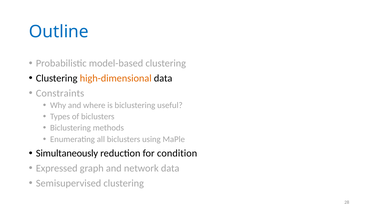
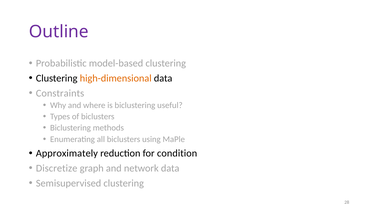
Outline colour: blue -> purple
Simultaneously: Simultaneously -> Approximately
Expressed: Expressed -> Discretize
